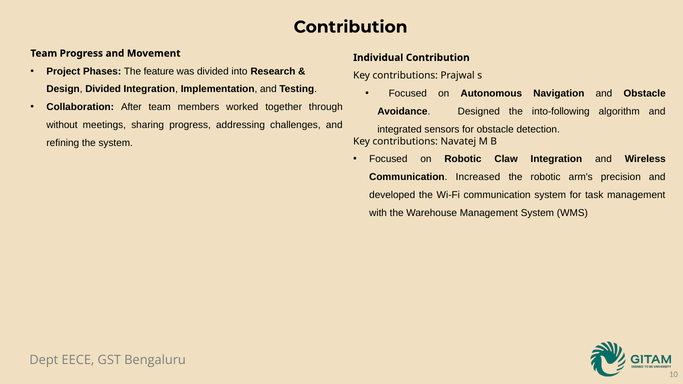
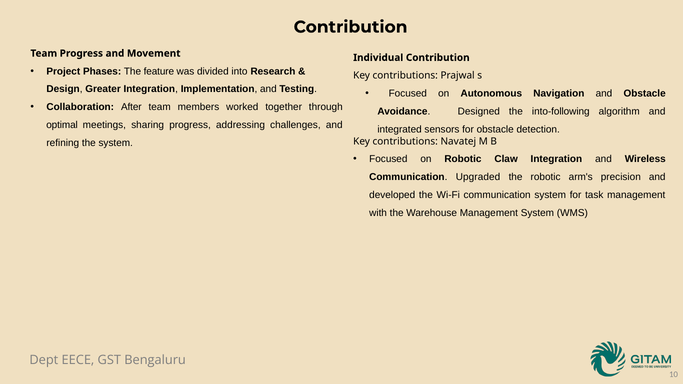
Design Divided: Divided -> Greater
without: without -> optimal
Increased: Increased -> Upgraded
